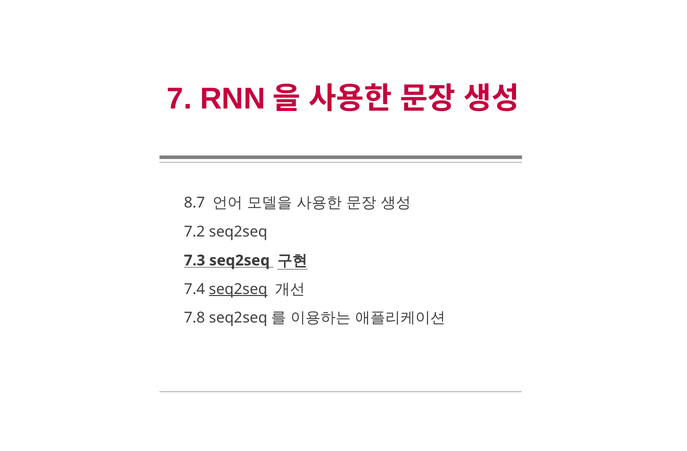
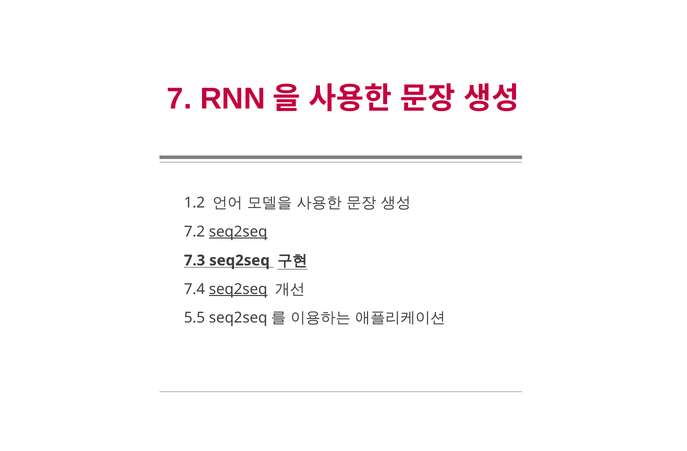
8.7: 8.7 -> 1.2
seq2seq at (238, 232) underline: none -> present
7.8: 7.8 -> 5.5
